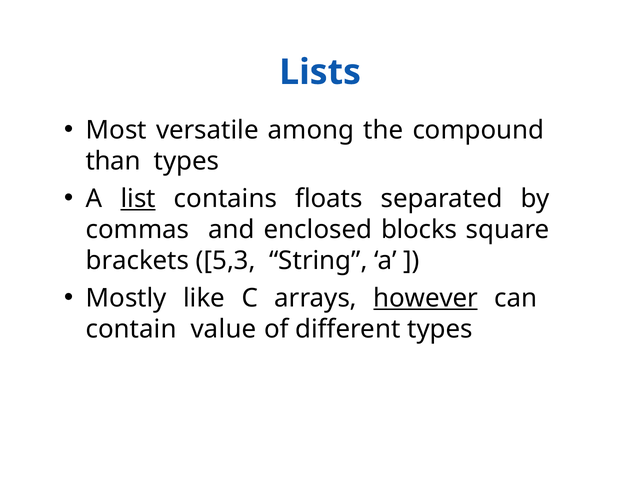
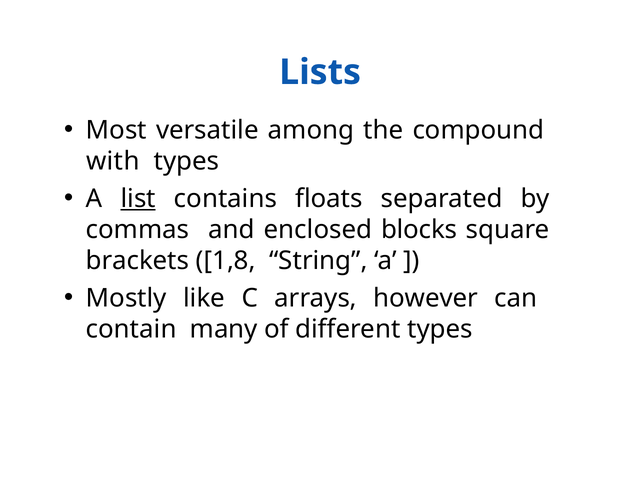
than: than -> with
5,3: 5,3 -> 1,8
however underline: present -> none
value: value -> many
